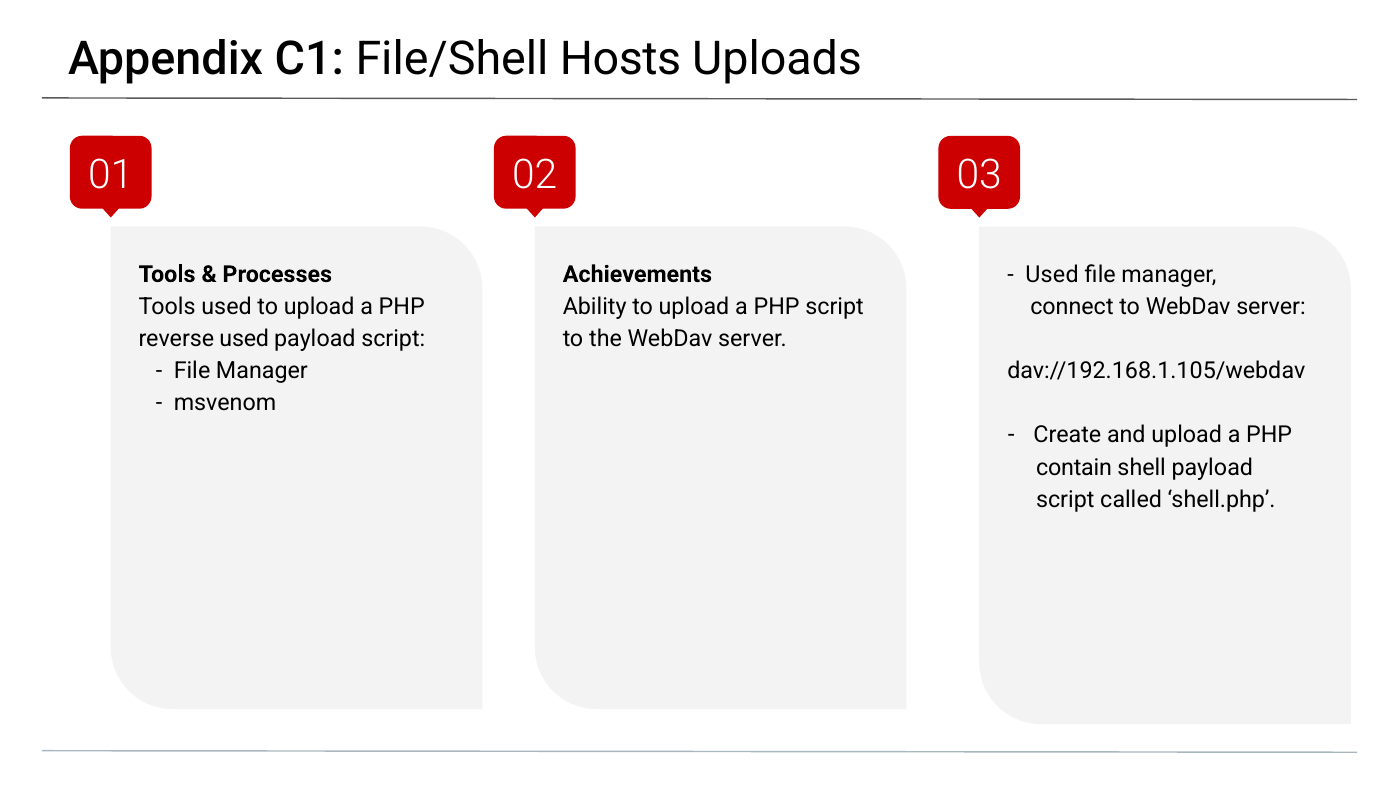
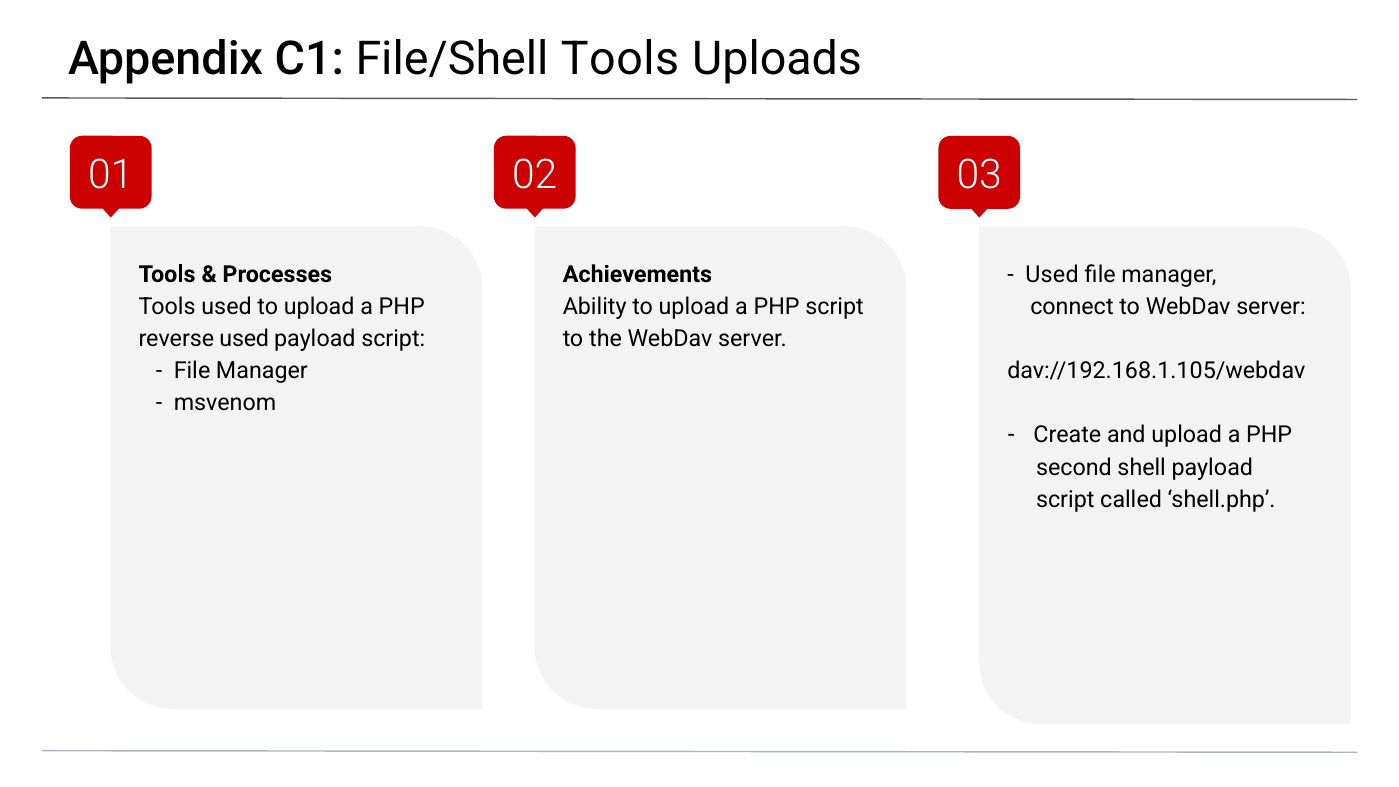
File/Shell Hosts: Hosts -> Tools
contain: contain -> second
